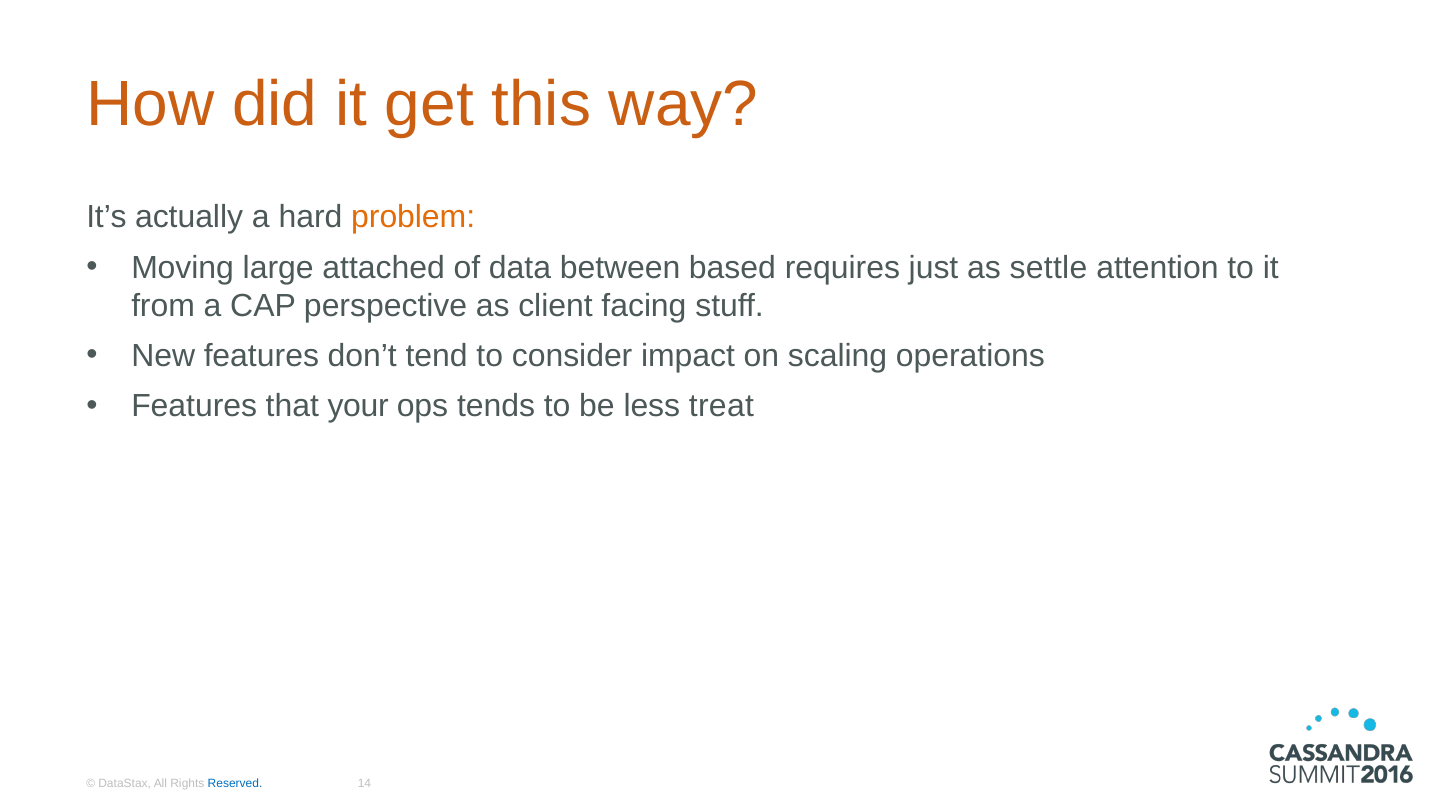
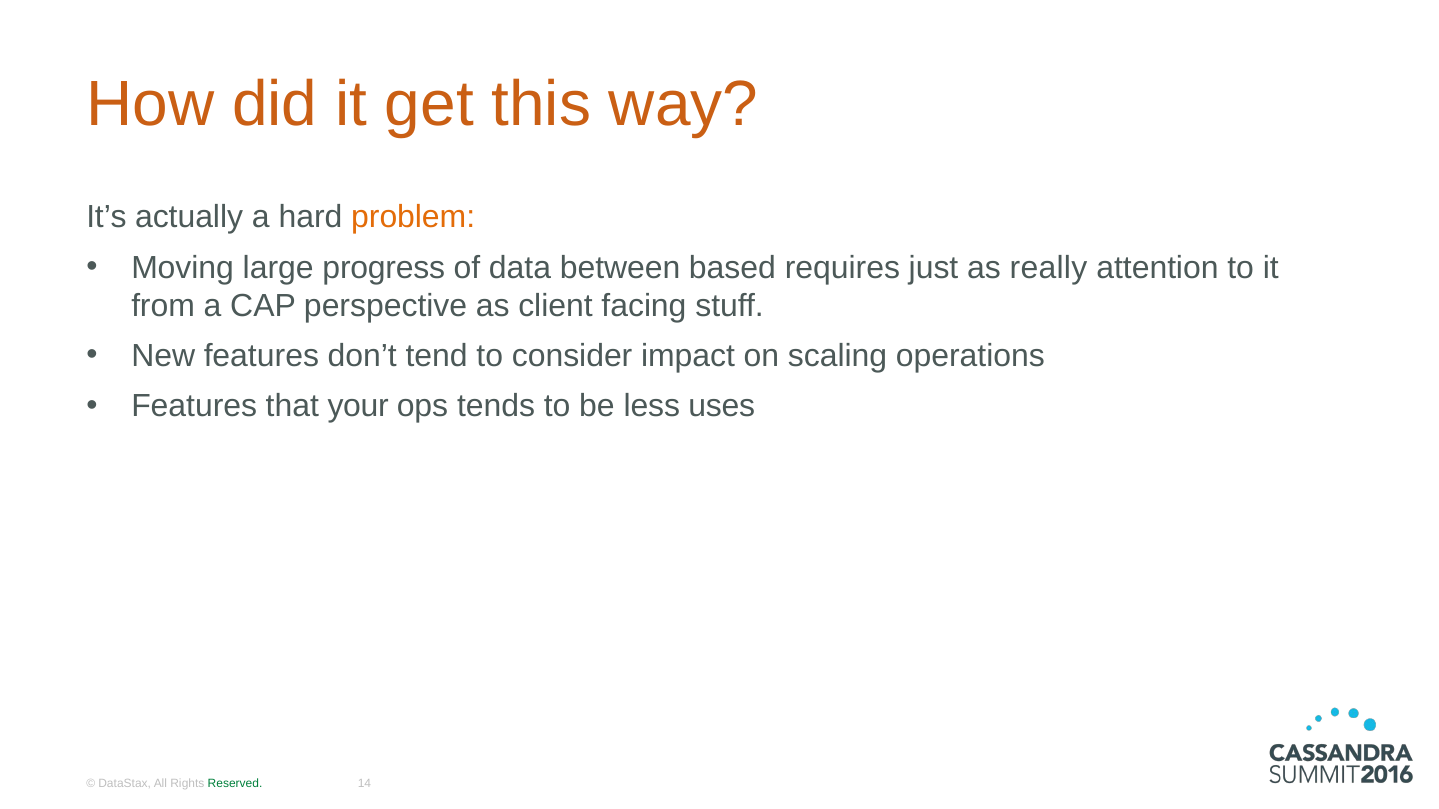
attached: attached -> progress
settle: settle -> really
treat: treat -> uses
Reserved colour: blue -> green
